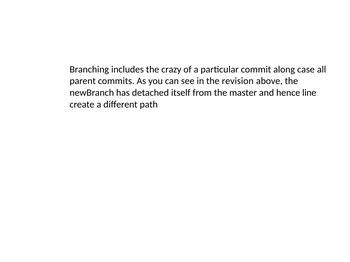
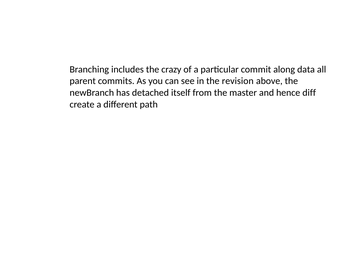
case: case -> data
line: line -> diff
